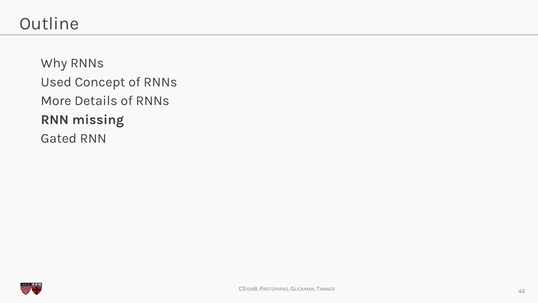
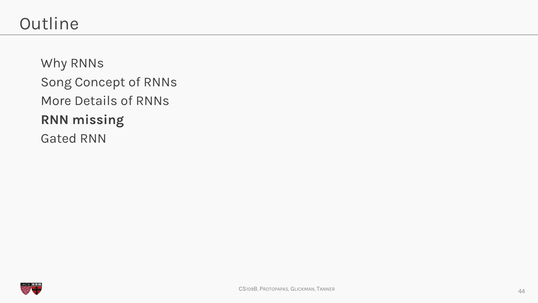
Used: Used -> Song
